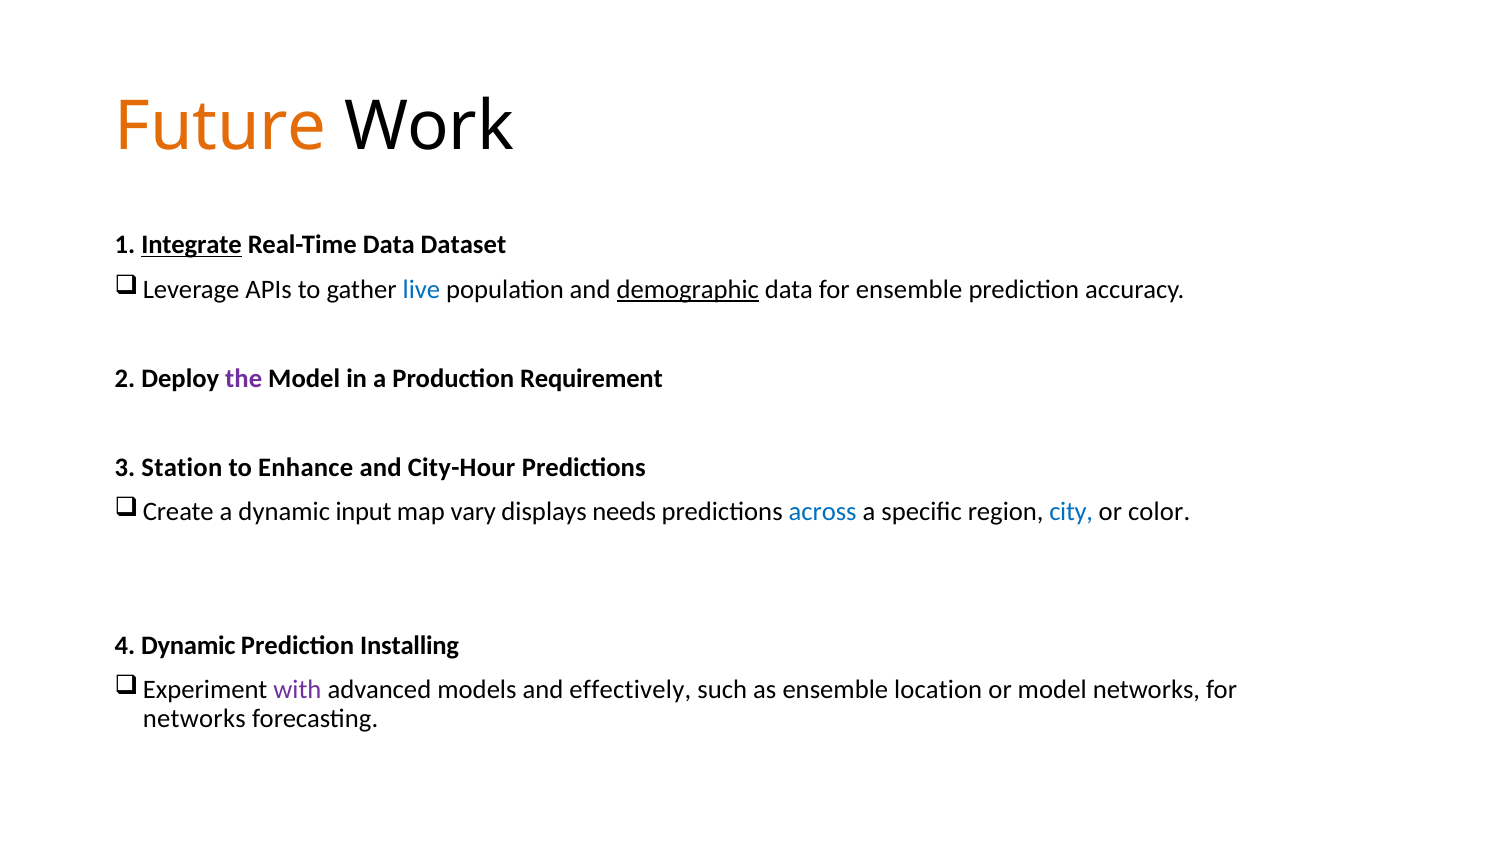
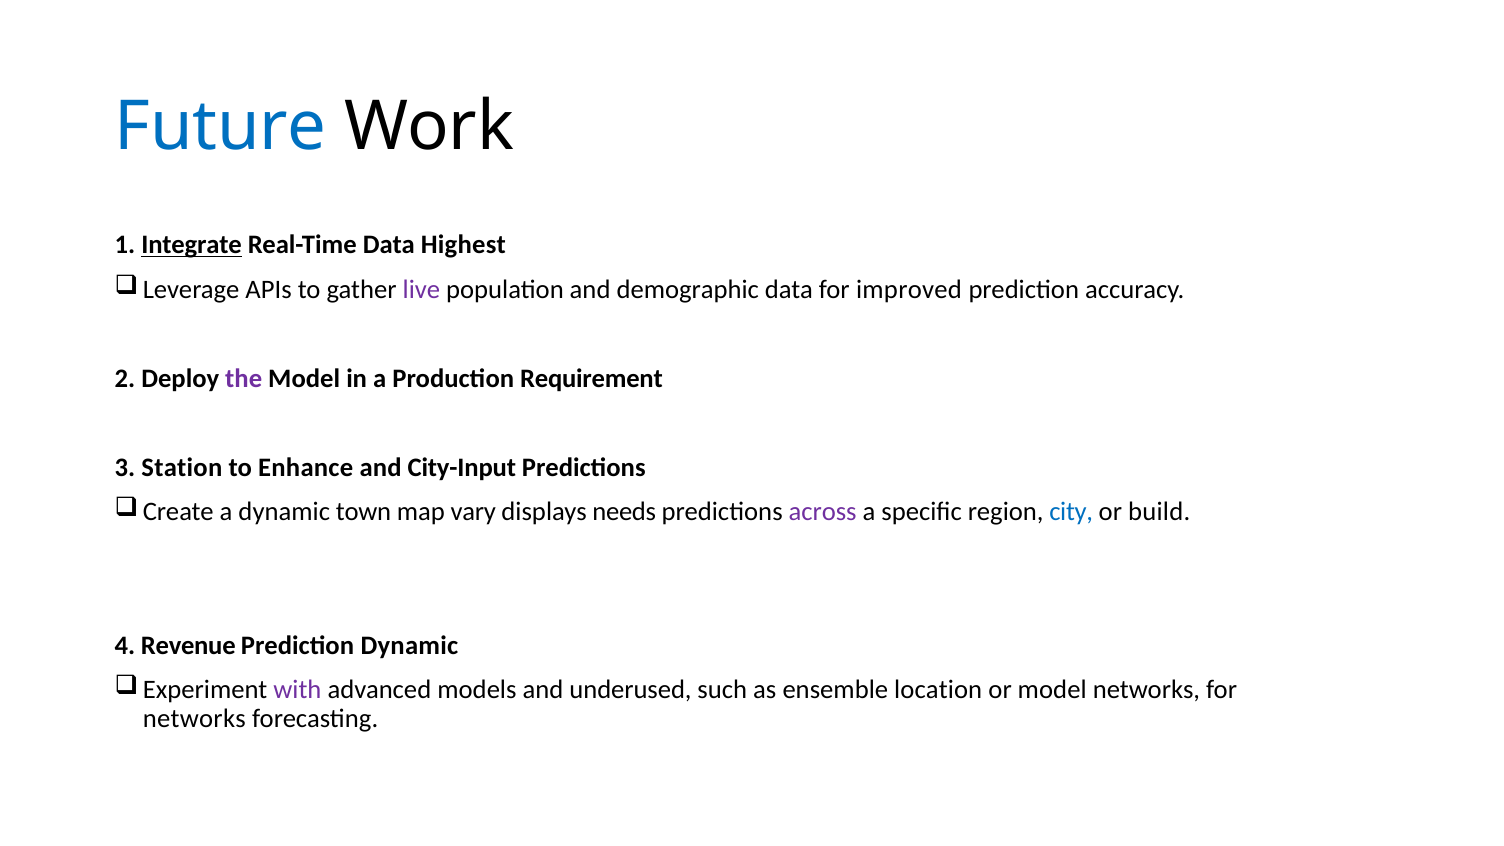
Future colour: orange -> blue
Dataset: Dataset -> Highest
live colour: blue -> purple
demographic underline: present -> none
for ensemble: ensemble -> improved
City-Hour: City-Hour -> City-Input
input: input -> town
across colour: blue -> purple
color: color -> build
4 Dynamic: Dynamic -> Revenue
Prediction Installing: Installing -> Dynamic
effectively: effectively -> underused
